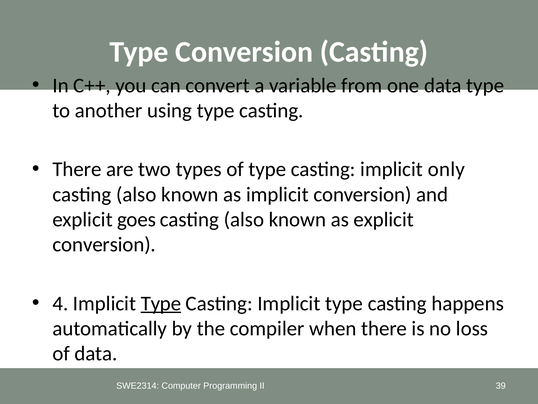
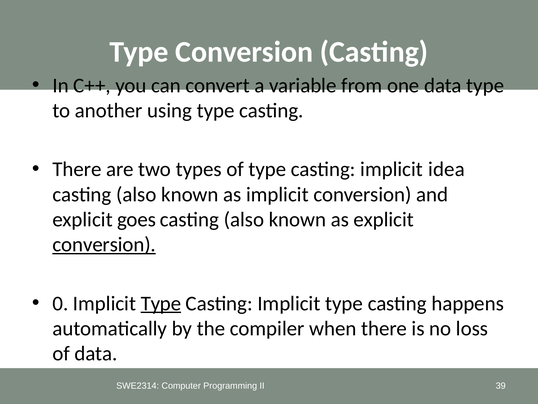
only: only -> idea
conversion at (104, 244) underline: none -> present
4: 4 -> 0
